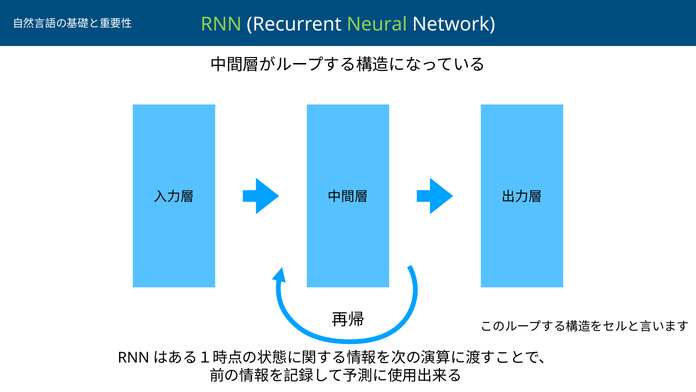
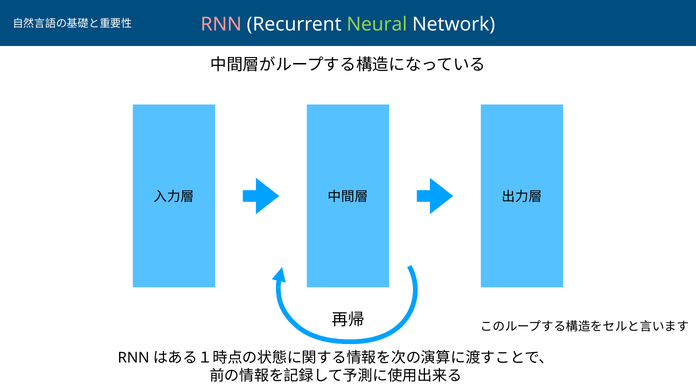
RNN at (221, 24) colour: light green -> pink
